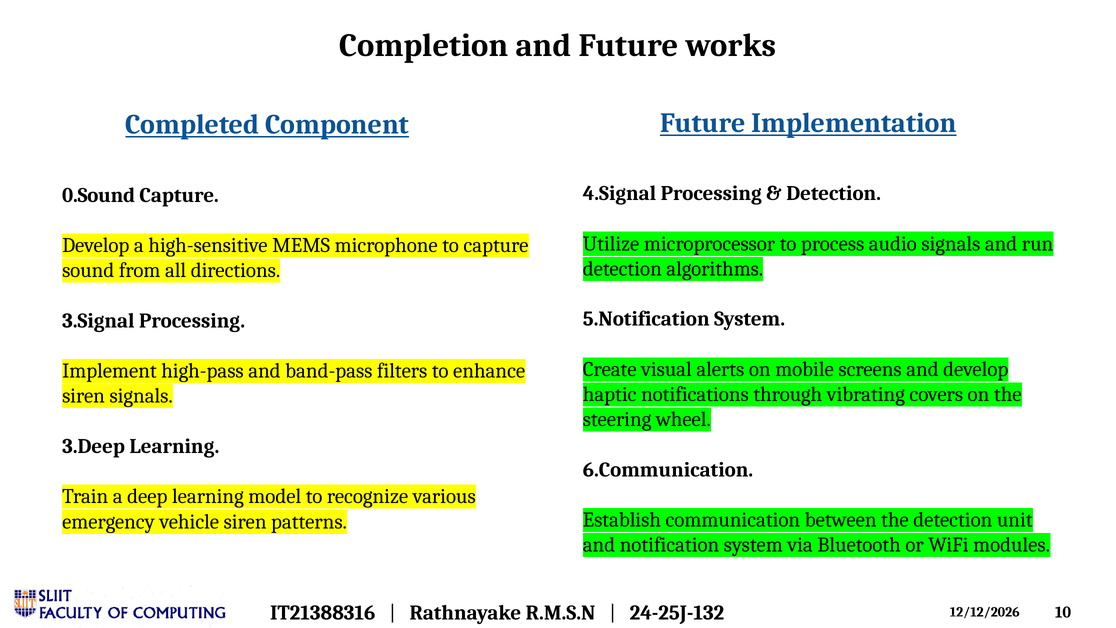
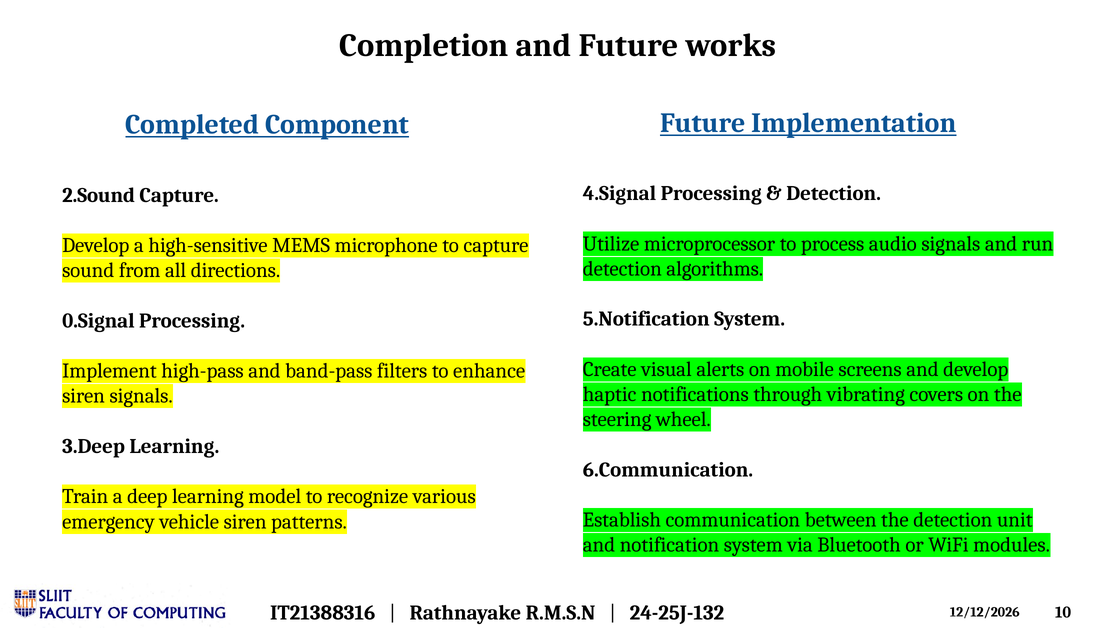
0.Sound: 0.Sound -> 2.Sound
3.Signal: 3.Signal -> 0.Signal
